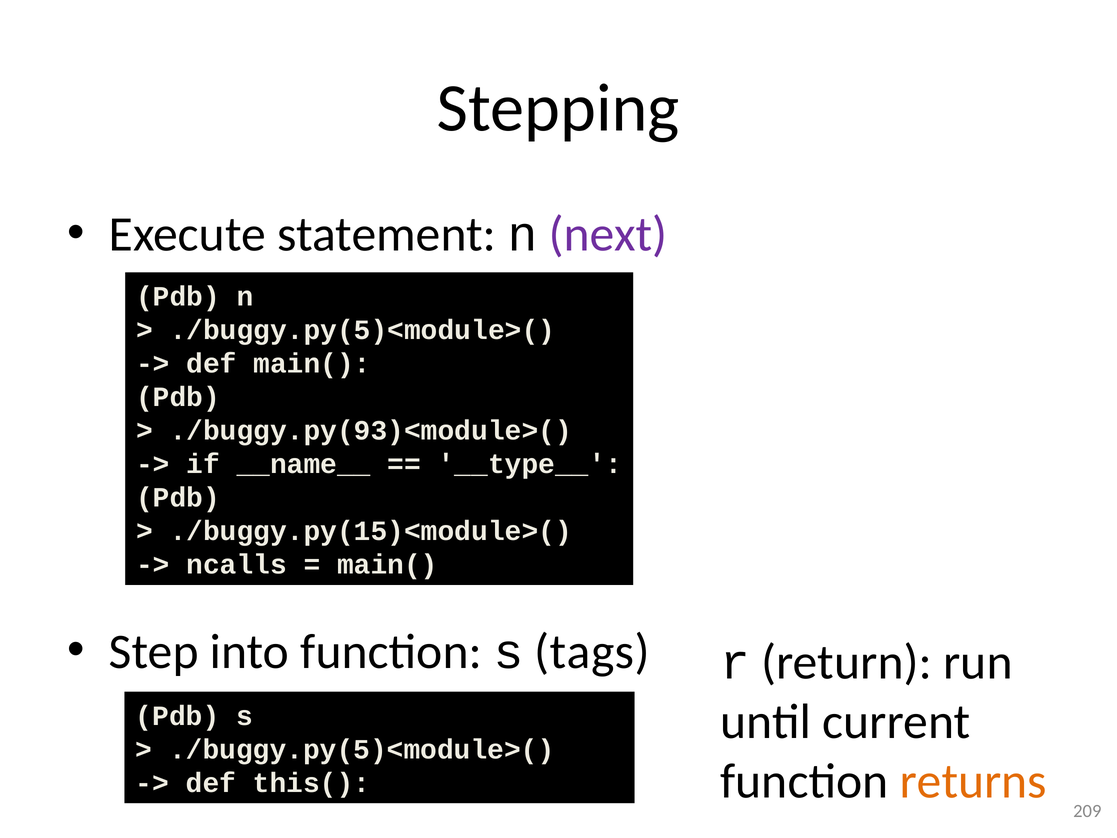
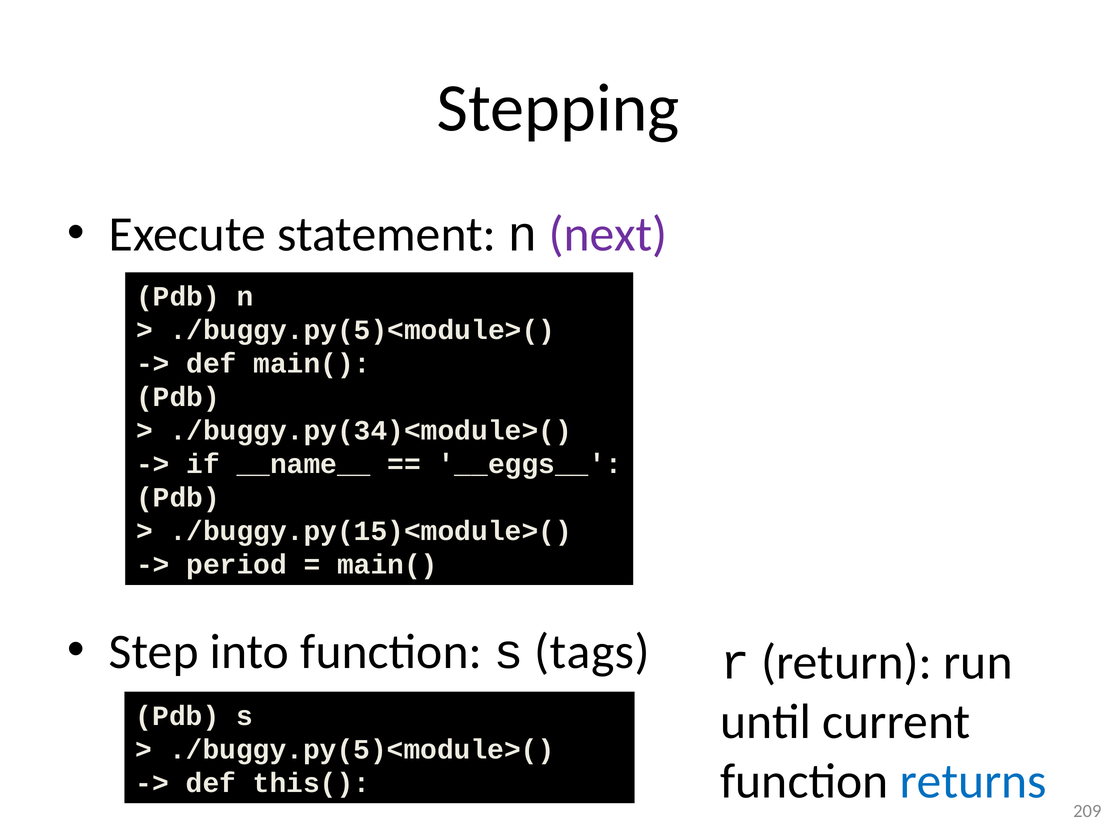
./buggy.py(93)<module>(: ./buggy.py(93)<module>( -> ./buggy.py(34)<module>(
__type__: __type__ -> __eggs__
ncalls: ncalls -> period
returns colour: orange -> blue
